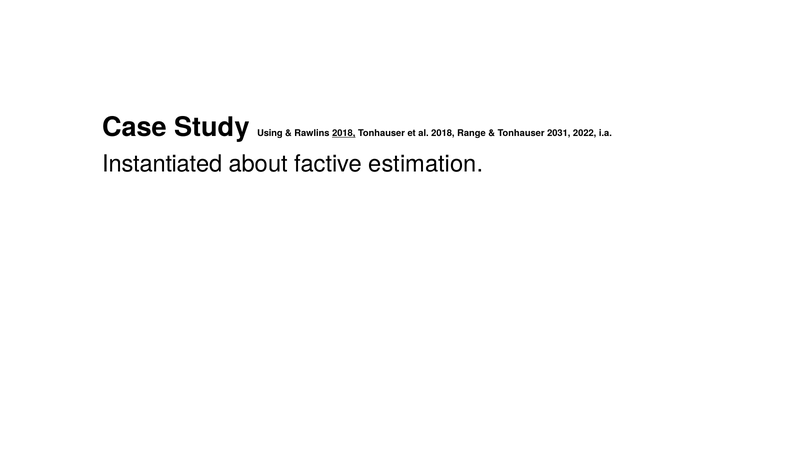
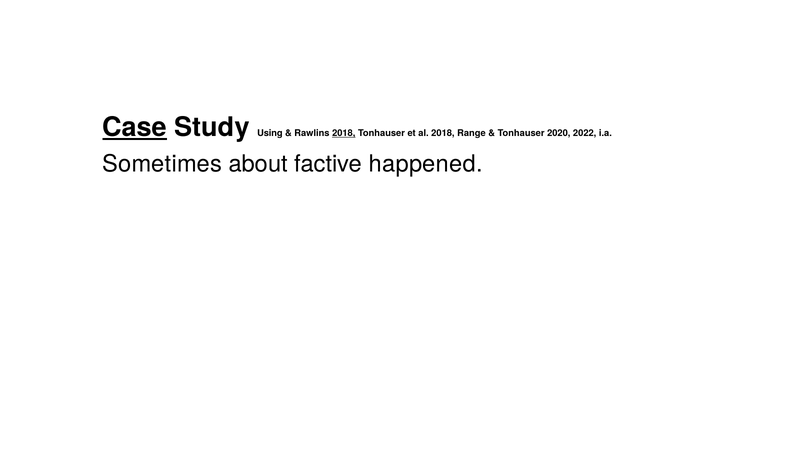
Case underline: none -> present
2031: 2031 -> 2020
Instantiated: Instantiated -> Sometimes
estimation: estimation -> happened
